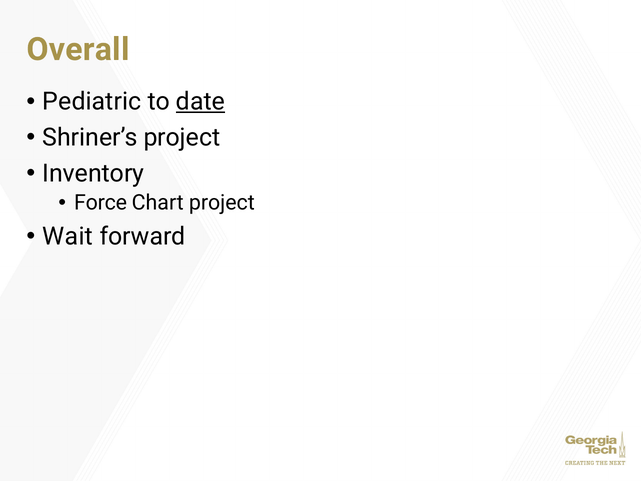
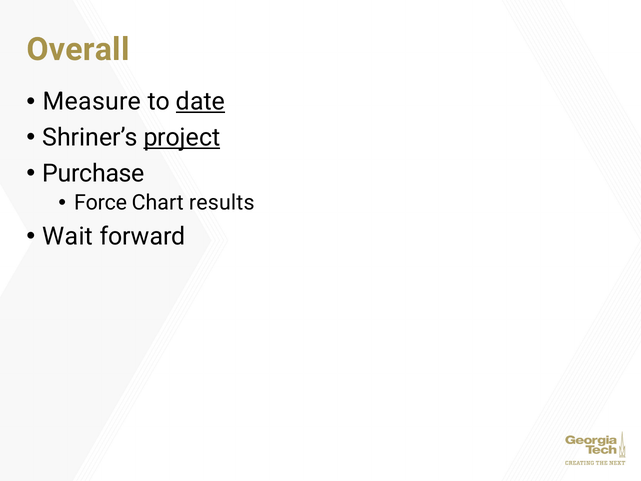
Pediatric: Pediatric -> Measure
project at (182, 137) underline: none -> present
Inventory: Inventory -> Purchase
Chart project: project -> results
